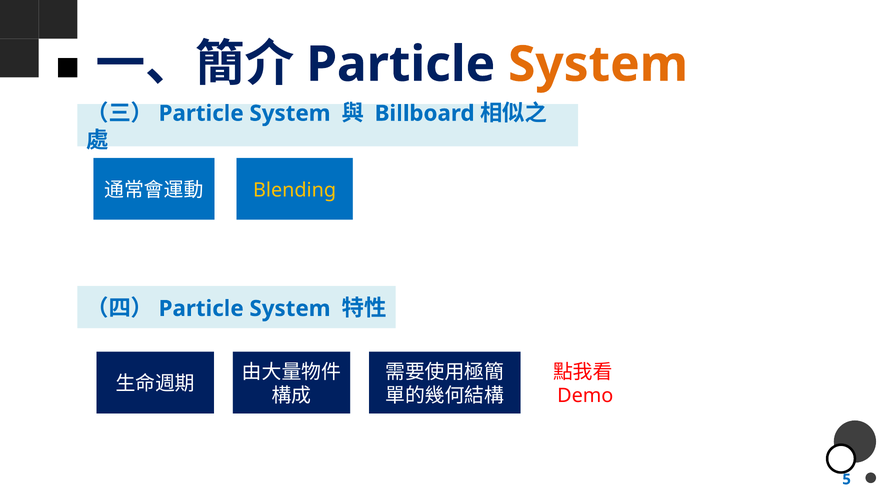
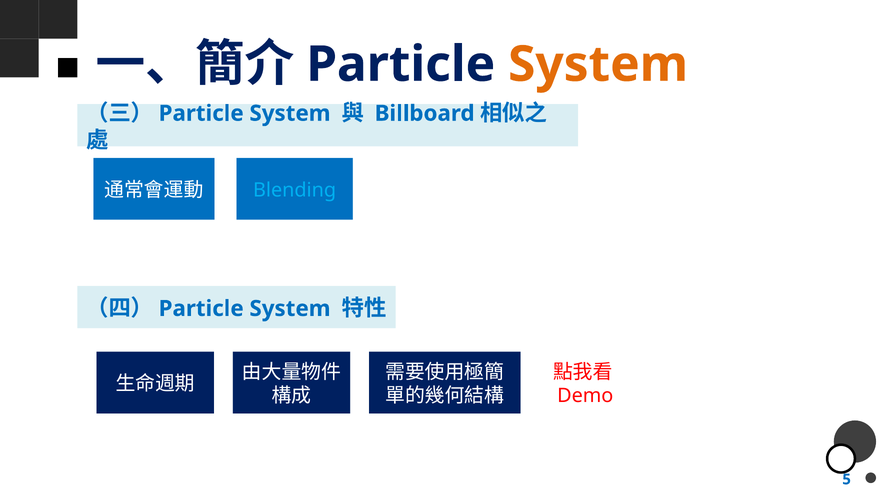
Blending colour: yellow -> light blue
